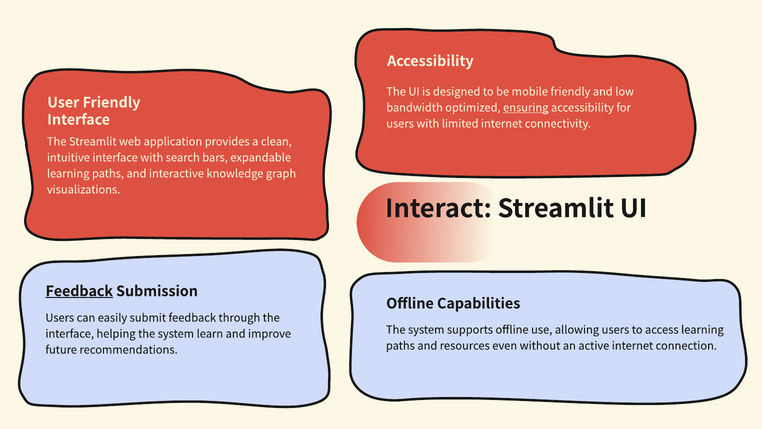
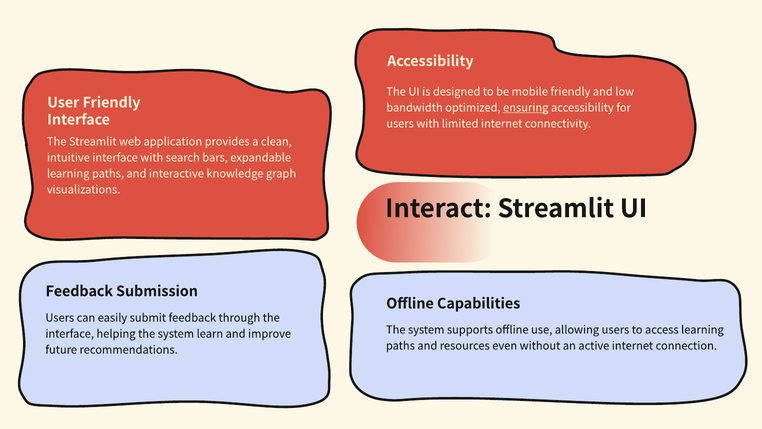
Feedback at (79, 291) underline: present -> none
